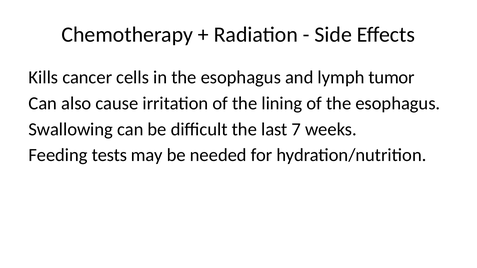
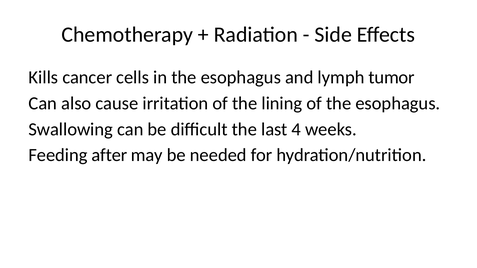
7: 7 -> 4
tests: tests -> after
